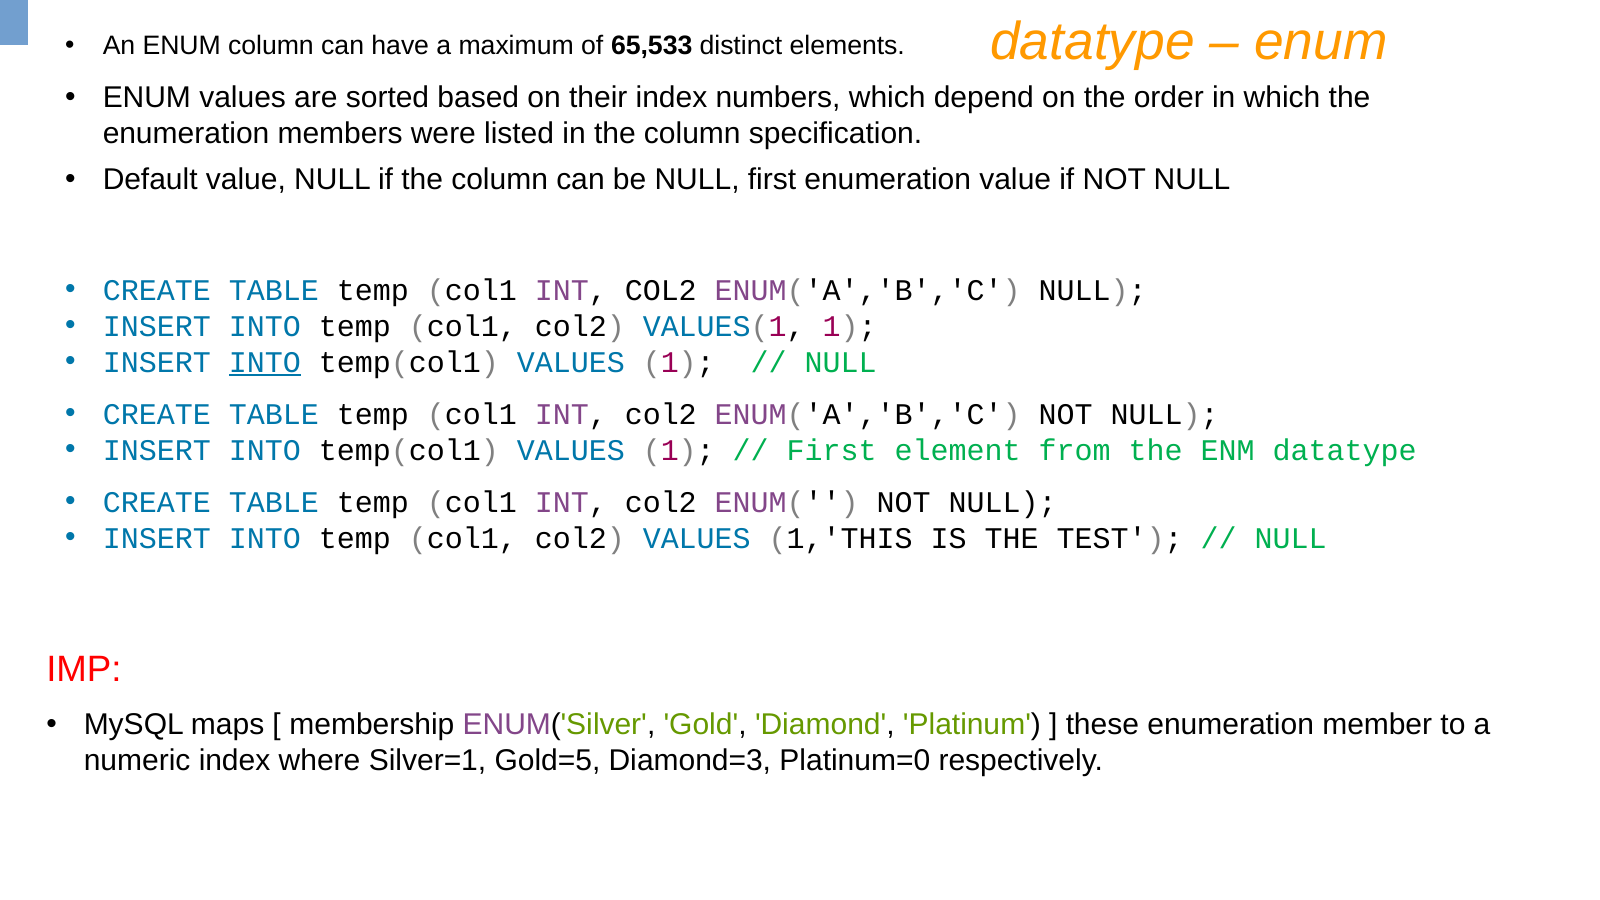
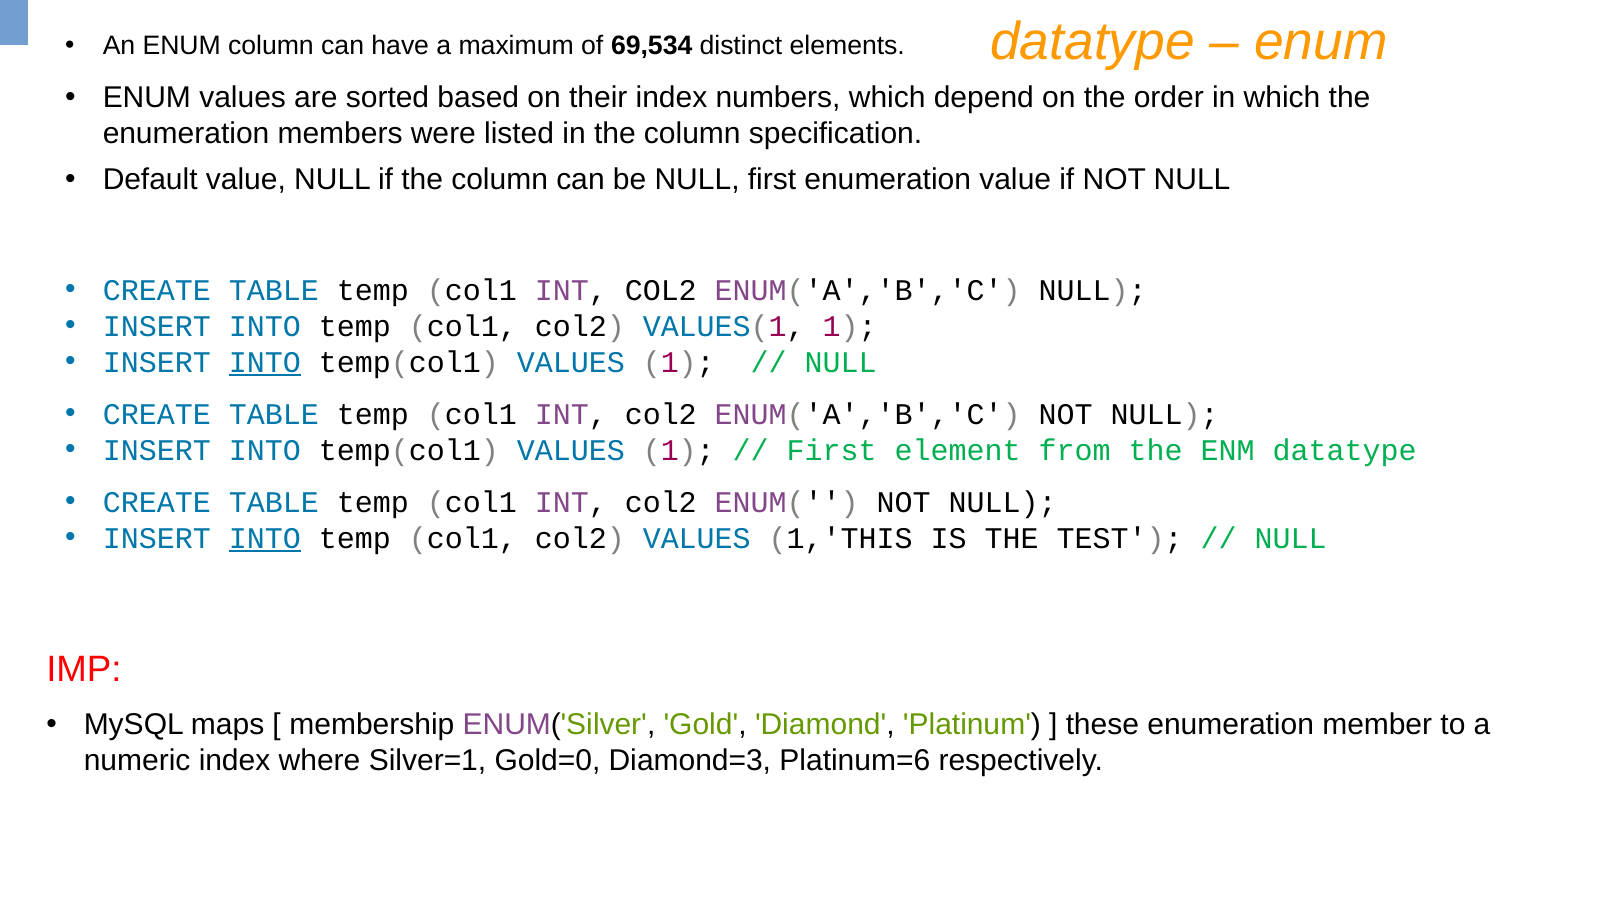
65,533: 65,533 -> 69,534
INTO at (265, 538) underline: none -> present
Gold=5: Gold=5 -> Gold=0
Platinum=0: Platinum=0 -> Platinum=6
